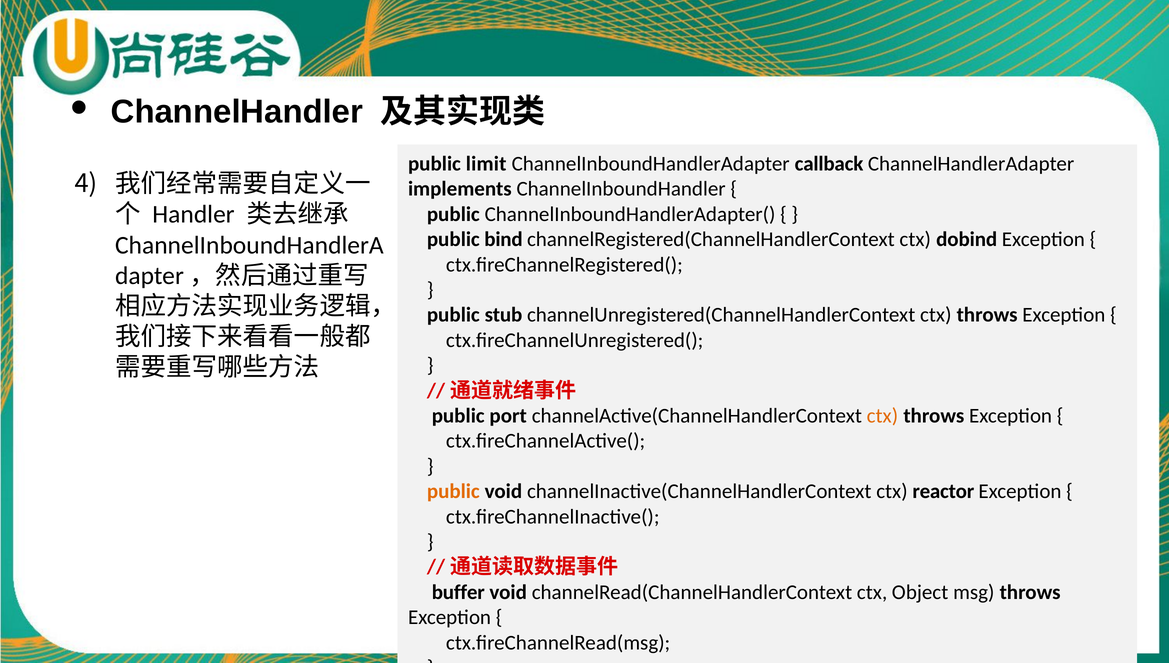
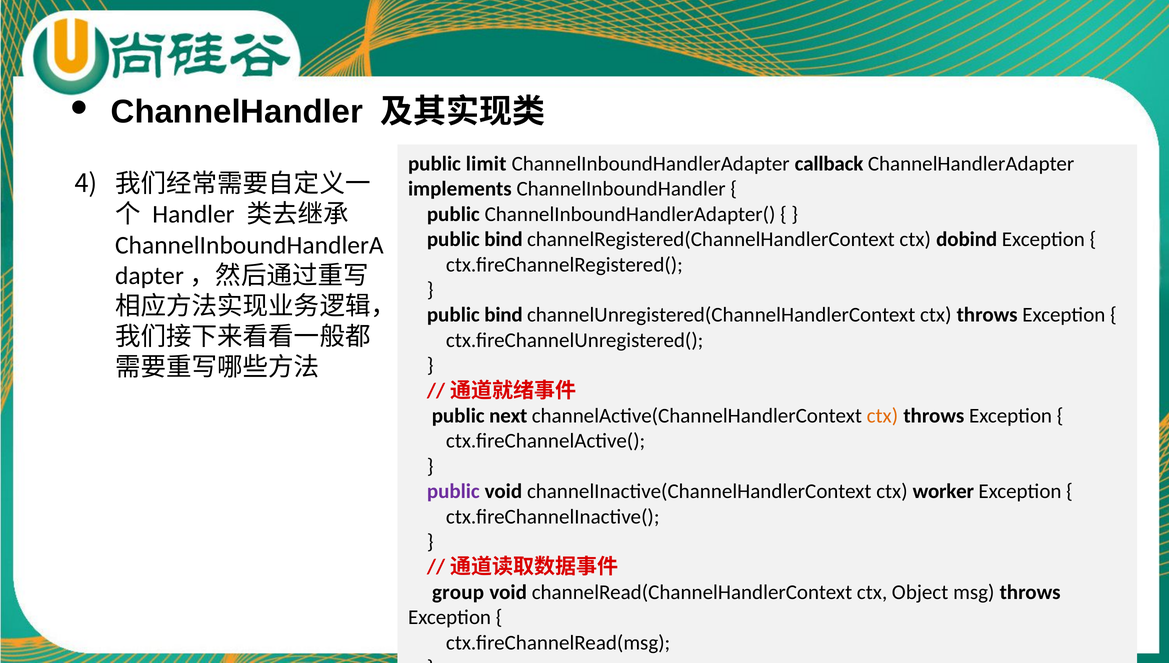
stub at (503, 315): stub -> bind
port: port -> next
public at (453, 492) colour: orange -> purple
reactor: reactor -> worker
buffer: buffer -> group
